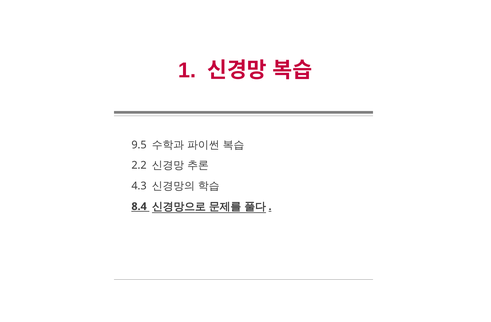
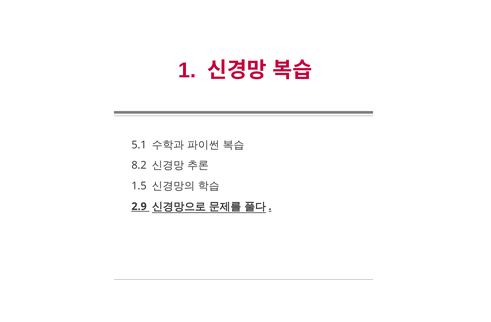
9.5: 9.5 -> 5.1
2.2: 2.2 -> 8.2
4.3: 4.3 -> 1.5
8.4: 8.4 -> 2.9
